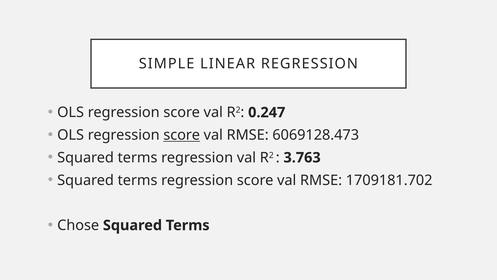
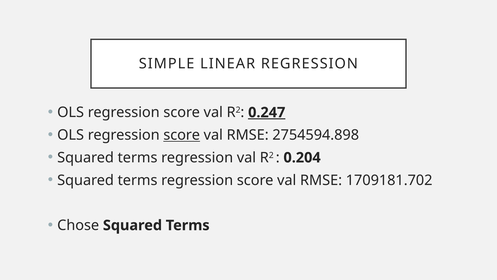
0.247 underline: none -> present
6069128.473: 6069128.473 -> 2754594.898
3.763: 3.763 -> 0.204
